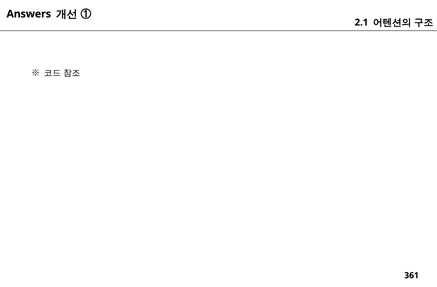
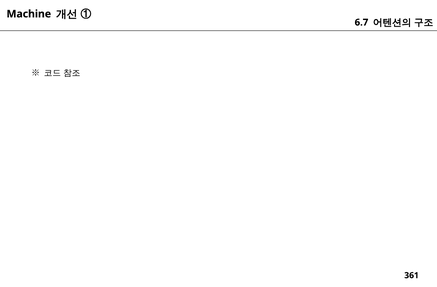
Answers: Answers -> Machine
2.1: 2.1 -> 6.7
